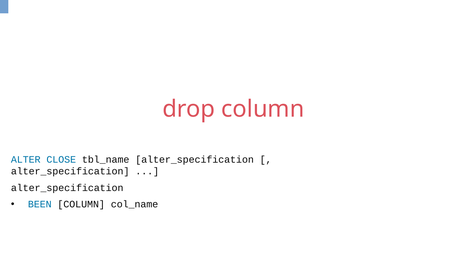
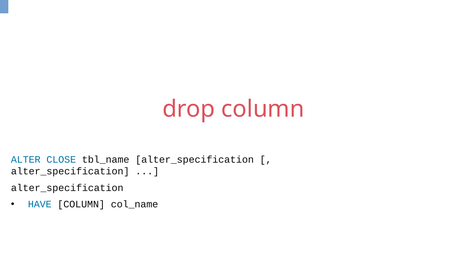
BEEN: BEEN -> HAVE
